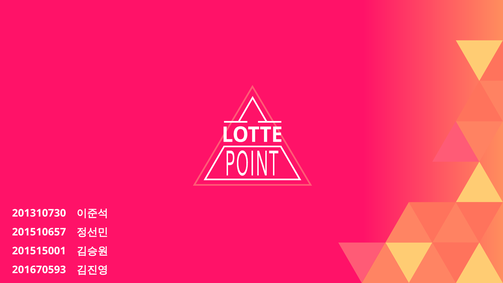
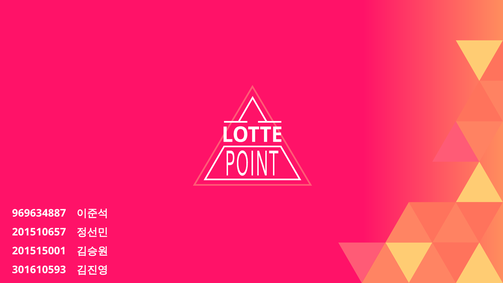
201310730: 201310730 -> 969634887
201670593: 201670593 -> 301610593
